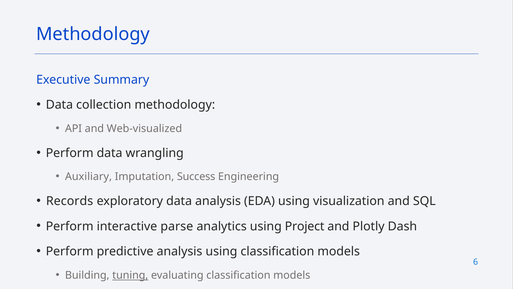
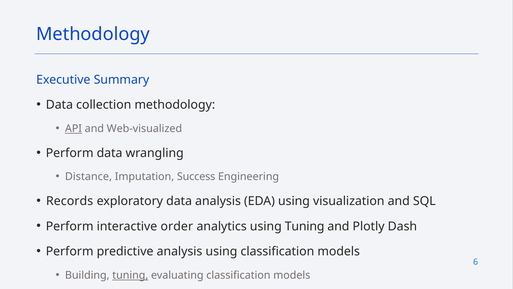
API underline: none -> present
Auxiliary: Auxiliary -> Distance
parse: parse -> order
using Project: Project -> Tuning
